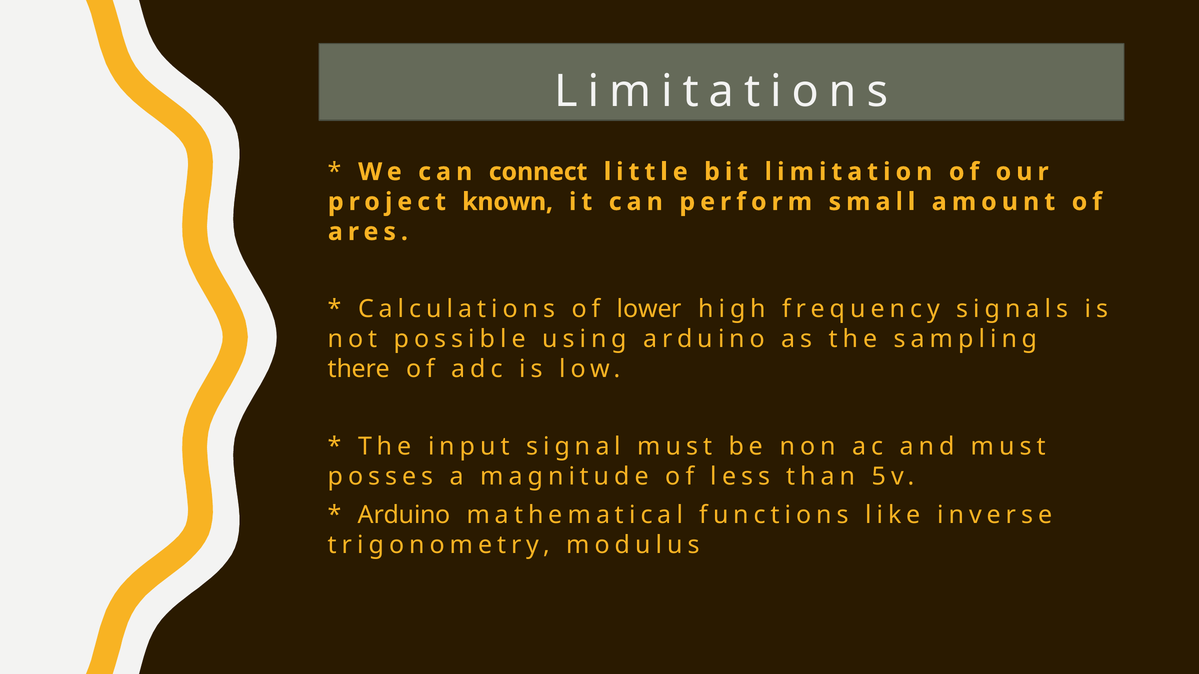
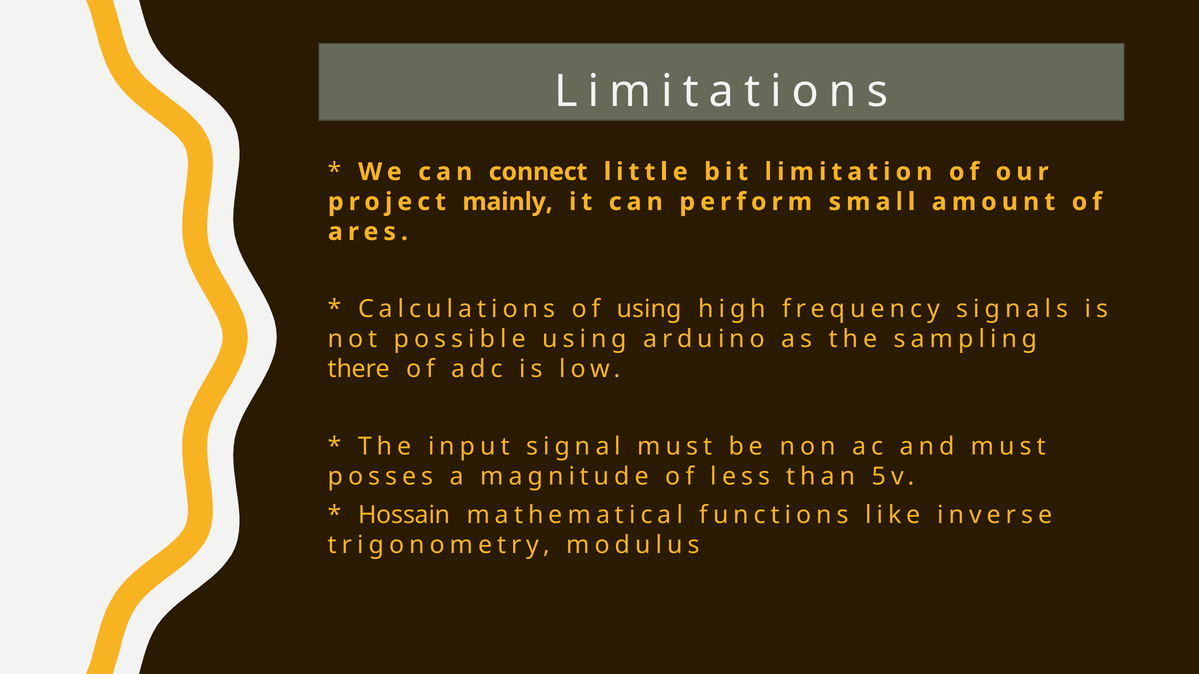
known: known -> mainly
of lower: lower -> using
Arduino at (404, 516): Arduino -> Hossain
